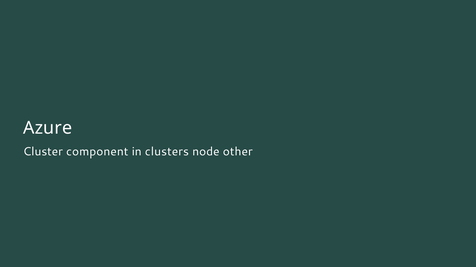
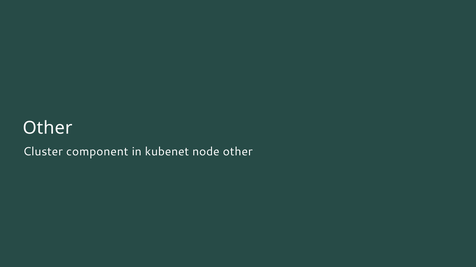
Azure at (48, 128): Azure -> Other
clusters: clusters -> kubenet
